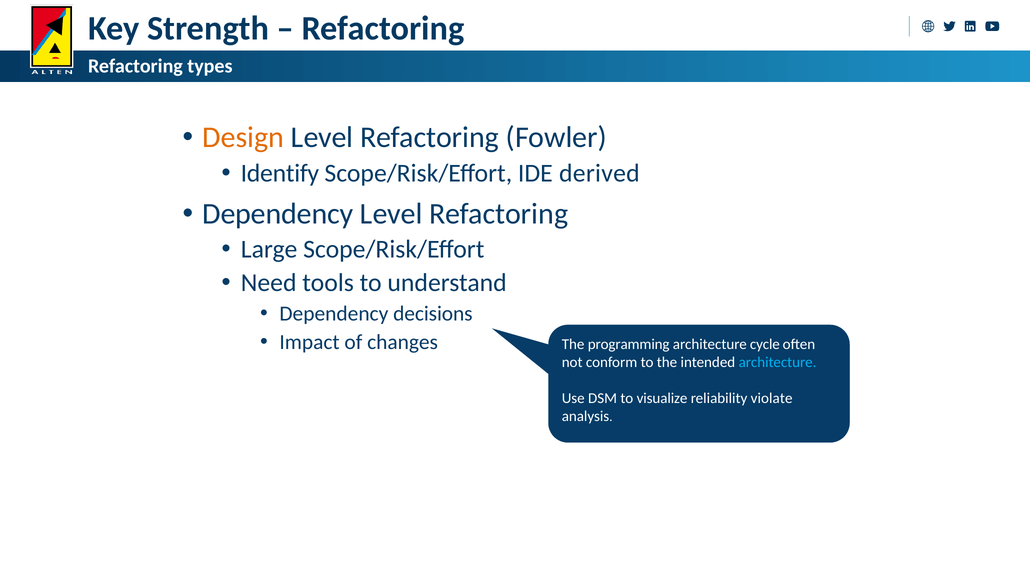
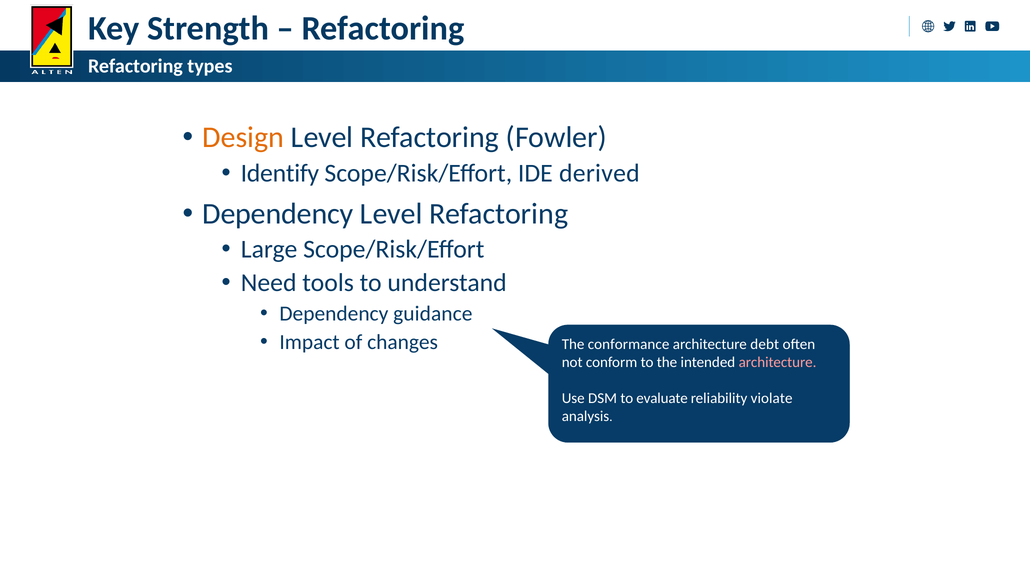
decisions: decisions -> guidance
programming: programming -> conformance
cycle: cycle -> debt
architecture at (778, 363) colour: light blue -> pink
visualize: visualize -> evaluate
